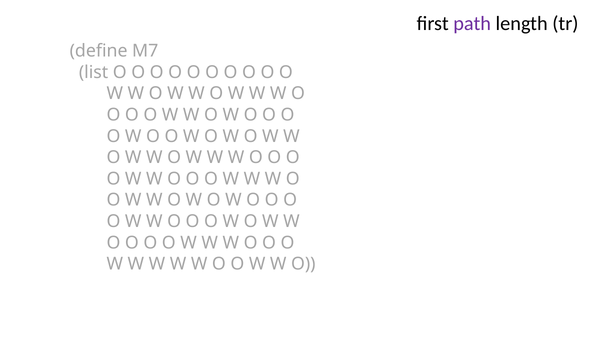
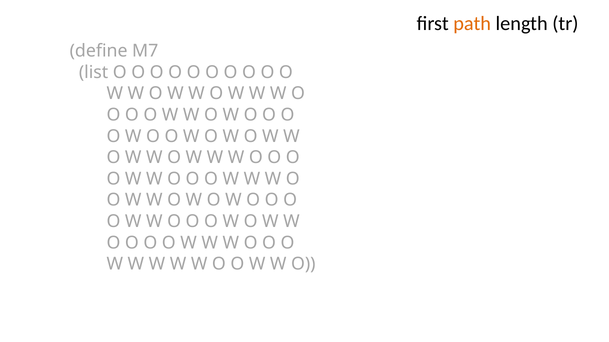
path colour: purple -> orange
